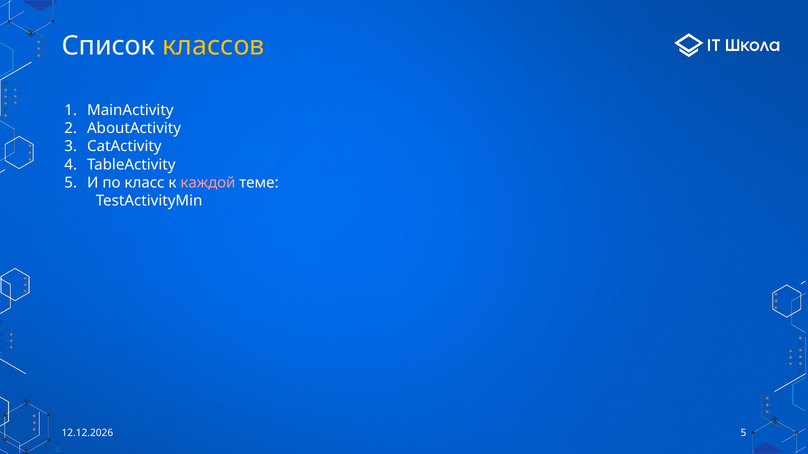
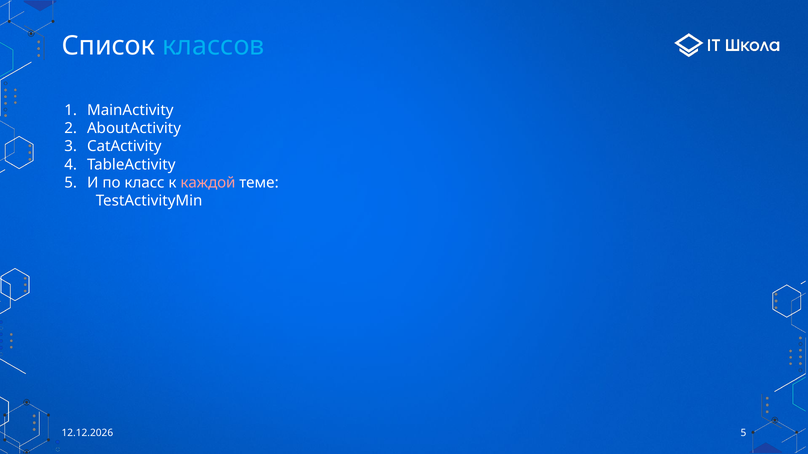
классов colour: yellow -> light blue
